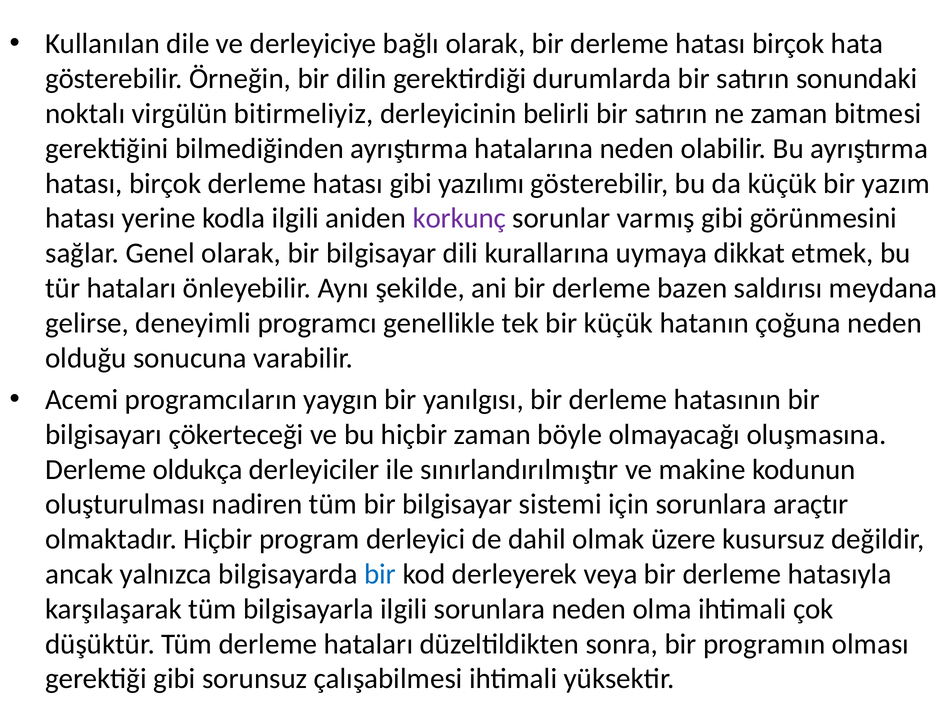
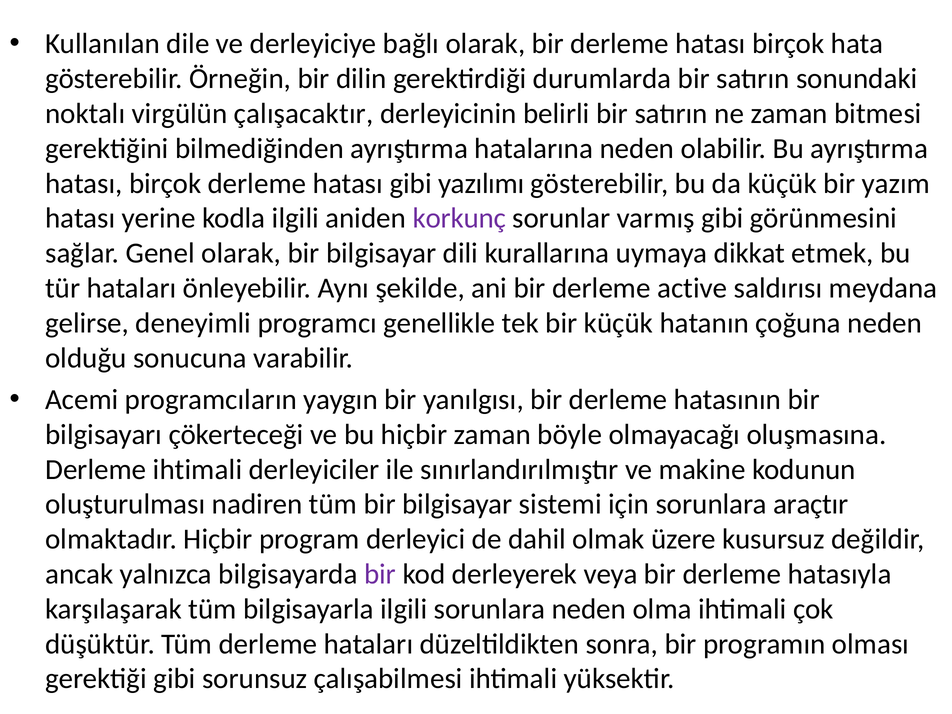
bitirmeliyiz: bitirmeliyiz -> çalışacaktır
bazen: bazen -> active
Derleme oldukça: oldukça -> ihtimali
bir at (380, 574) colour: blue -> purple
